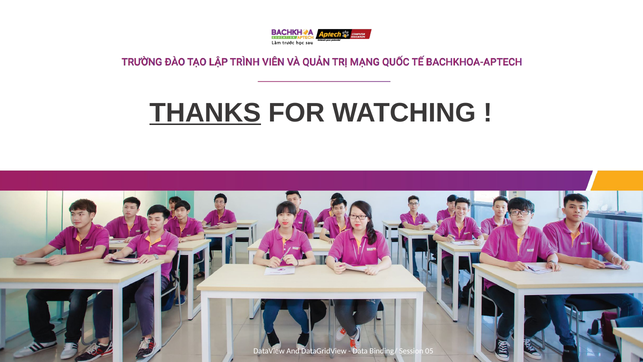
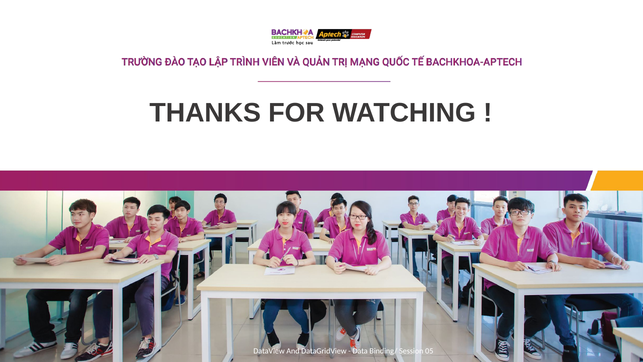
THANKS underline: present -> none
